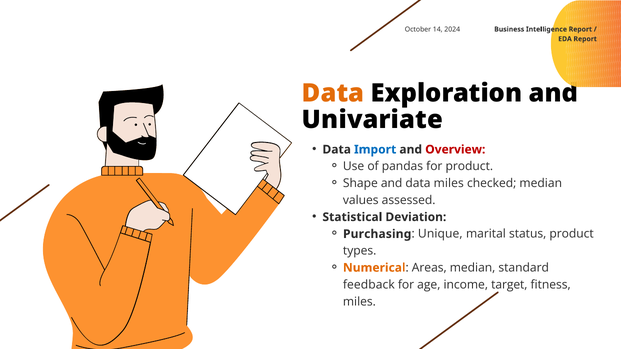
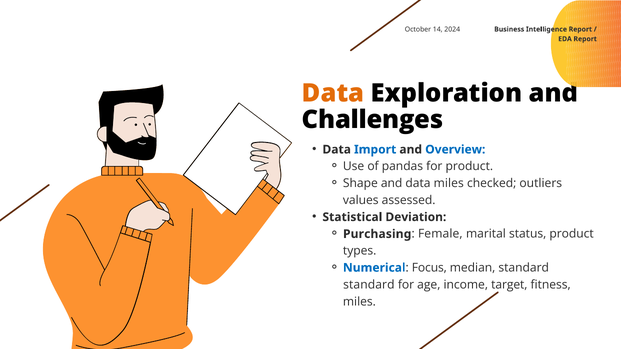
Univariate: Univariate -> Challenges
Overview colour: red -> blue
checked median: median -> outliers
Unique: Unique -> Female
Numerical colour: orange -> blue
Areas: Areas -> Focus
feedback at (369, 285): feedback -> standard
